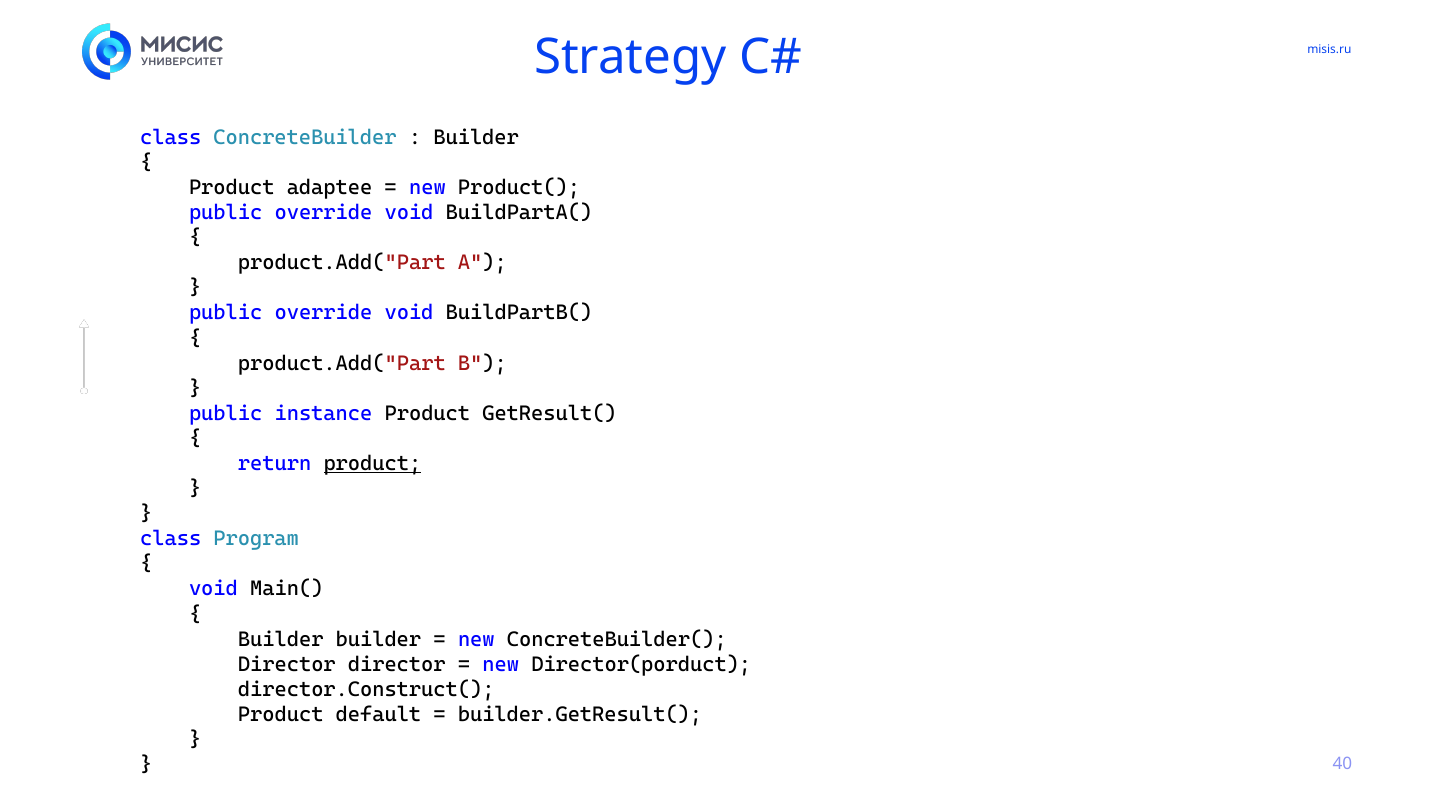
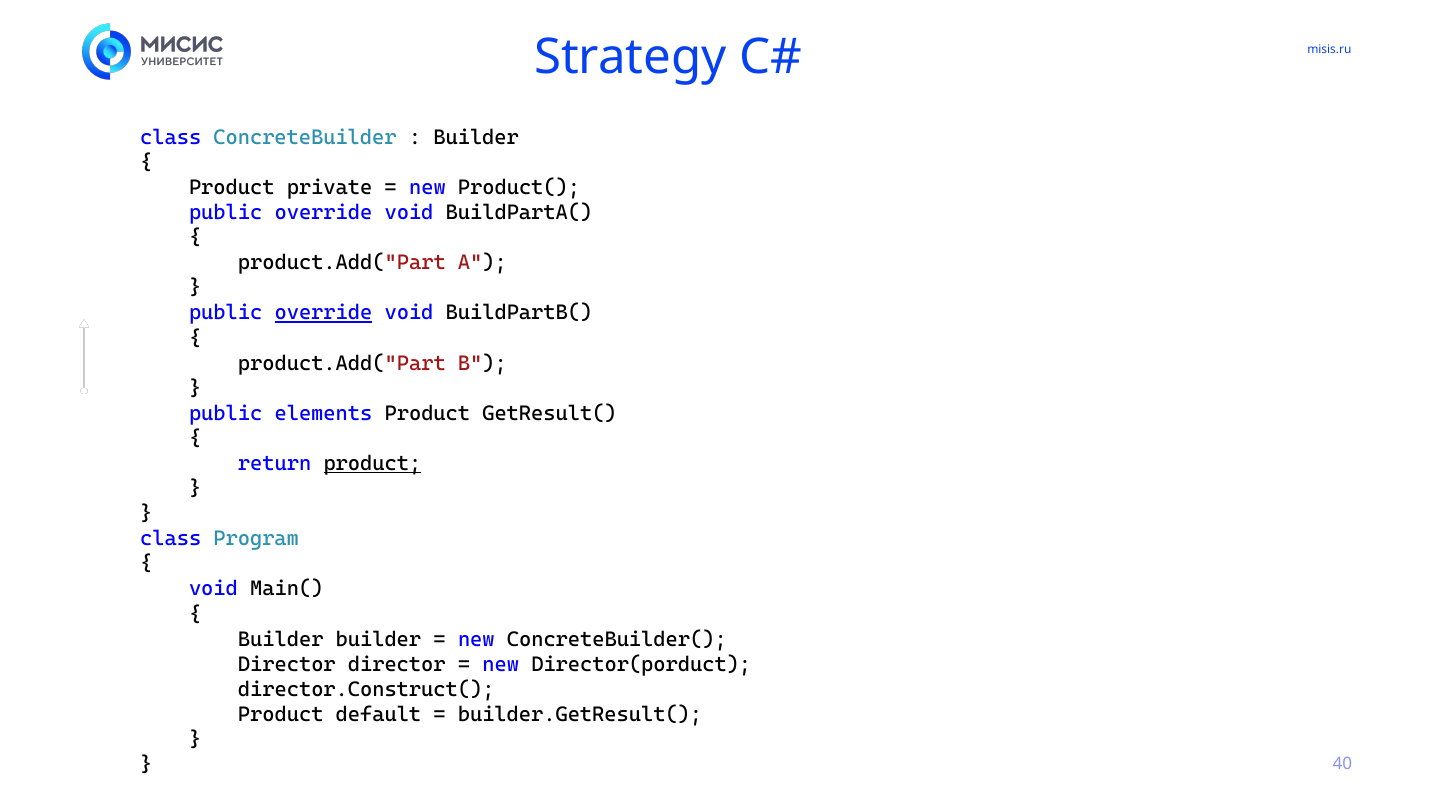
adaptee: adaptee -> private
override at (323, 313) underline: none -> present
instance: instance -> elements
